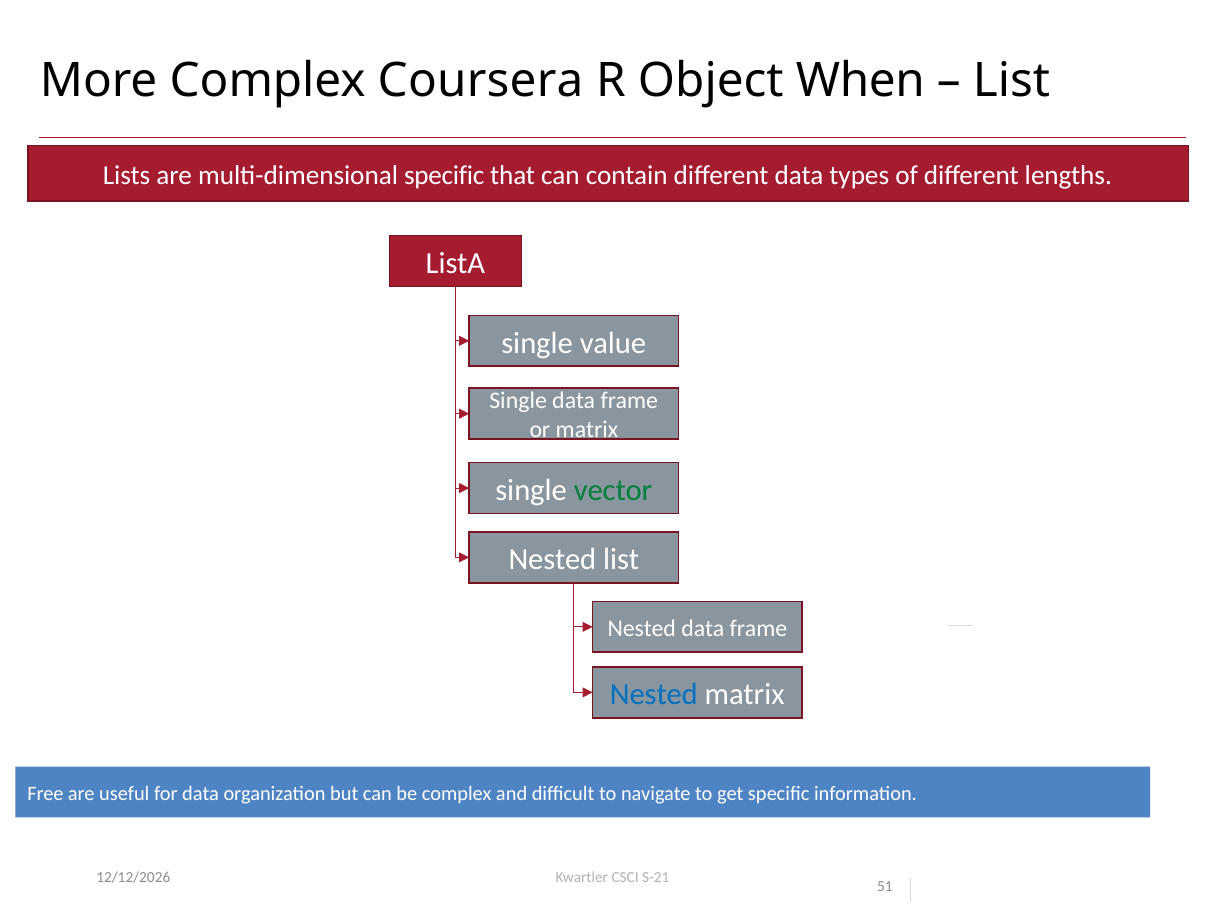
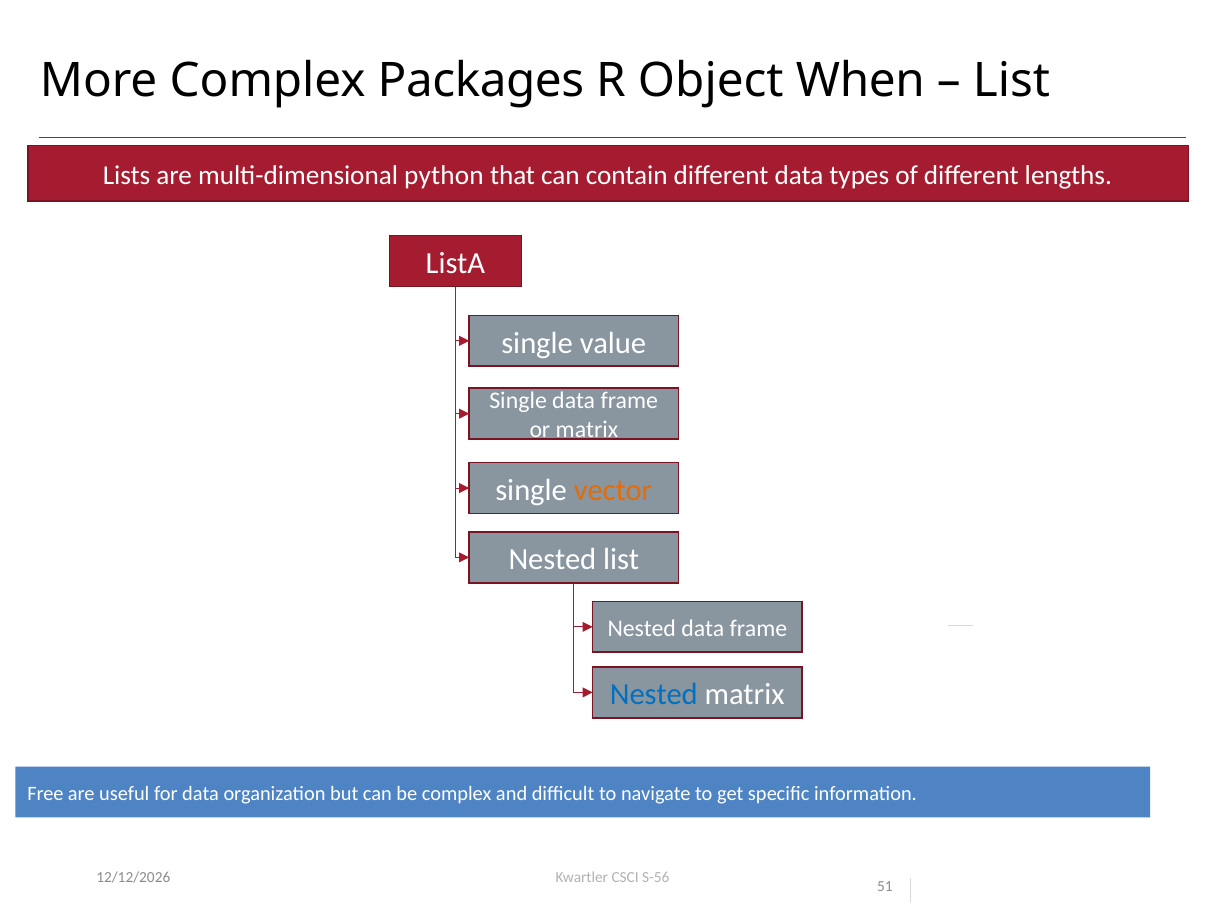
Coursera: Coursera -> Packages
multi-dimensional specific: specific -> python
vector colour: green -> orange
S-21: S-21 -> S-56
